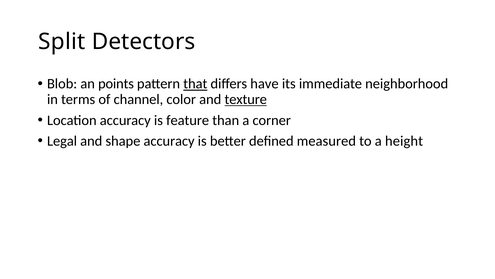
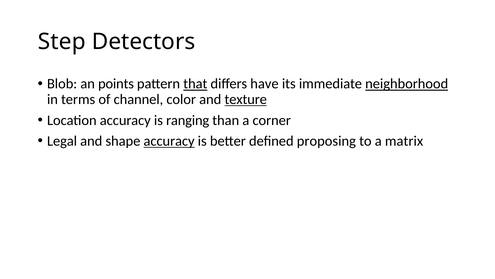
Split: Split -> Step
neighborhood underline: none -> present
feature: feature -> ranging
accuracy at (169, 141) underline: none -> present
measured: measured -> proposing
height: height -> matrix
